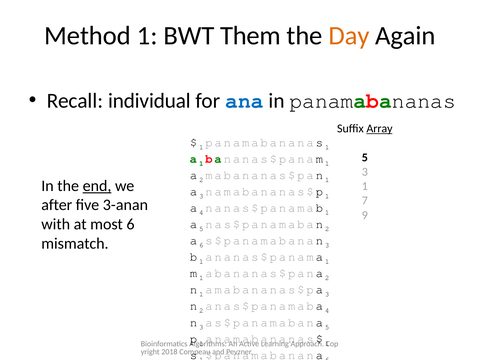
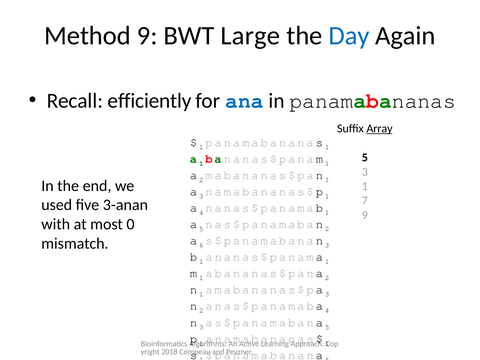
Method 1: 1 -> 9
Them: Them -> Large
Day colour: orange -> blue
individual: individual -> efficiently
end underline: present -> none
after: after -> used
most 6: 6 -> 0
